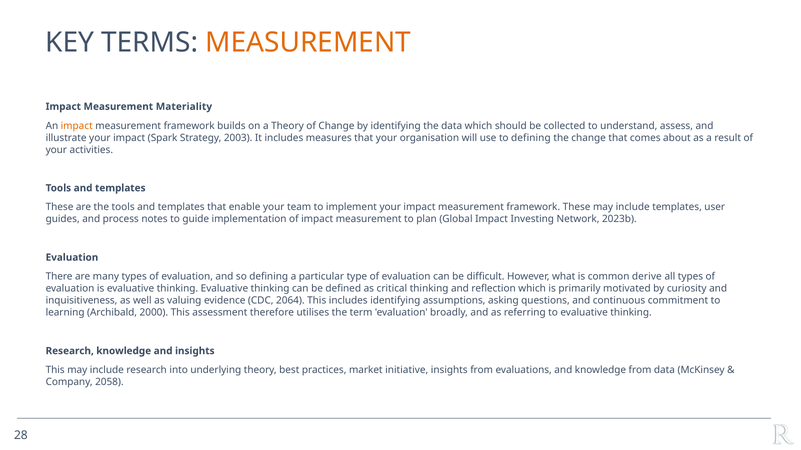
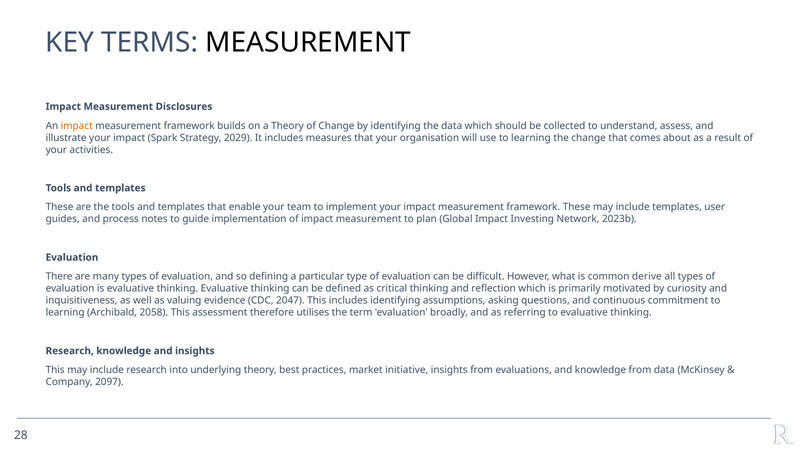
MEASUREMENT at (308, 43) colour: orange -> black
Materiality: Materiality -> Disclosures
2003: 2003 -> 2029
use to defining: defining -> learning
2064: 2064 -> 2047
2000: 2000 -> 2058
2058: 2058 -> 2097
